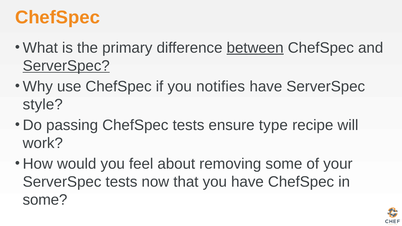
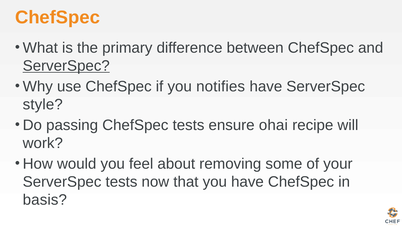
between underline: present -> none
type: type -> ohai
some at (45, 200): some -> basis
